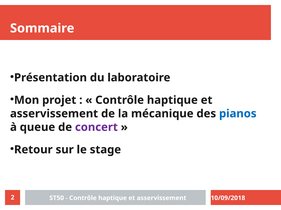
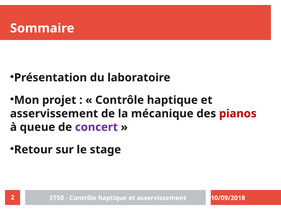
pianos colour: blue -> red
